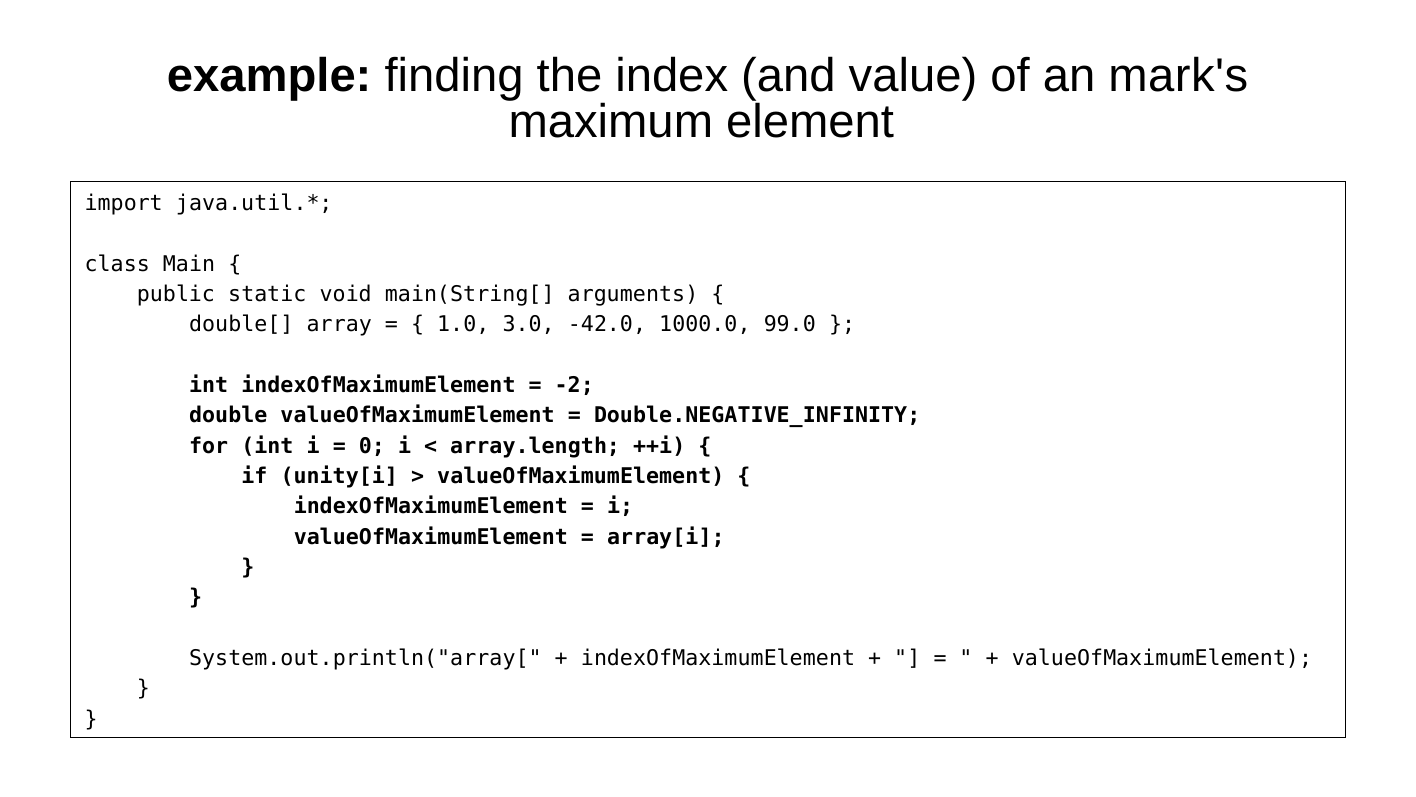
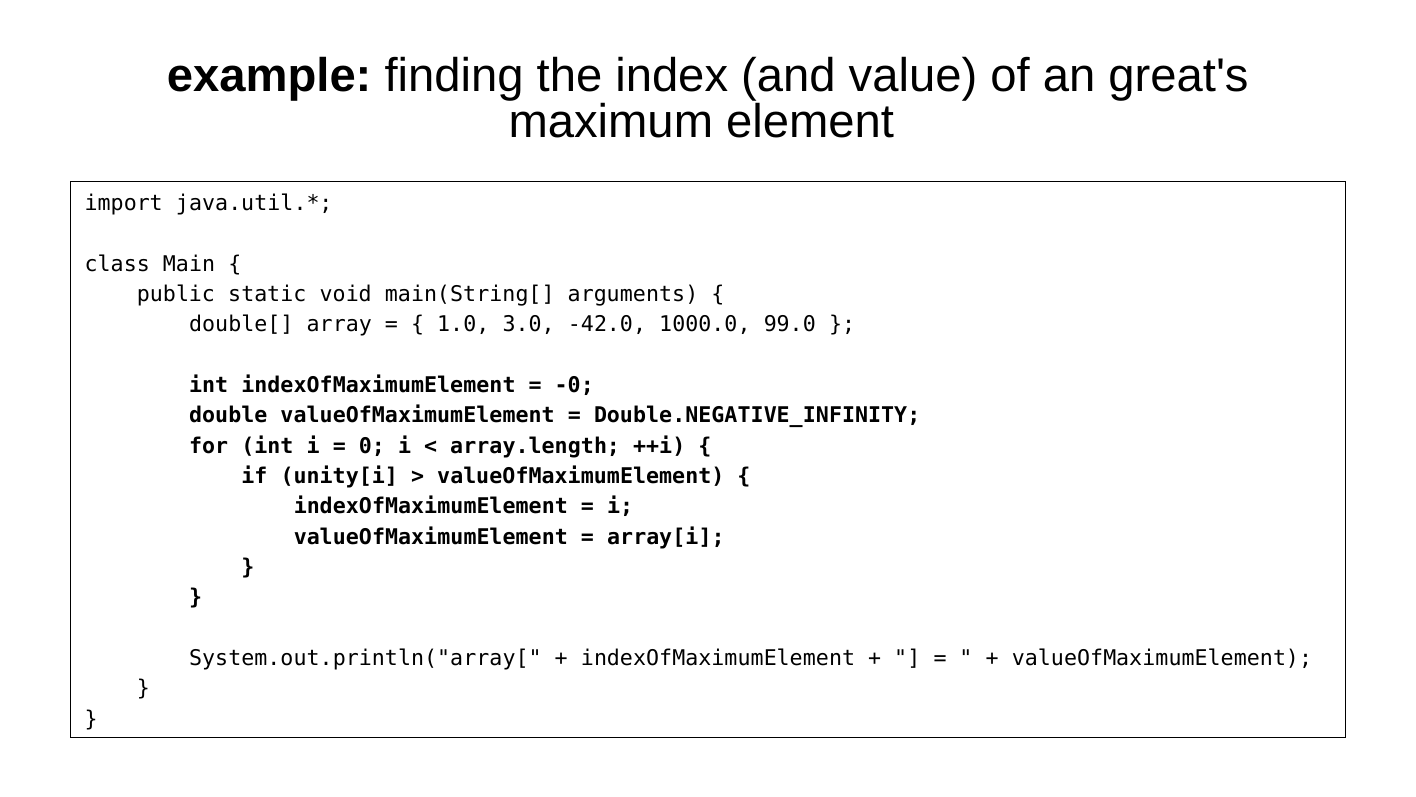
mark's: mark's -> great's
-2: -2 -> -0
